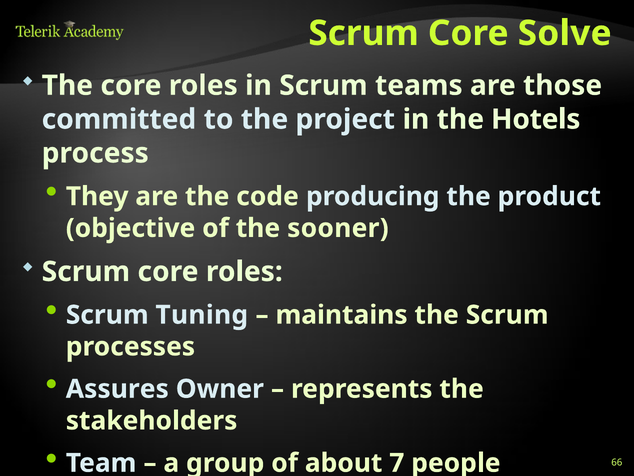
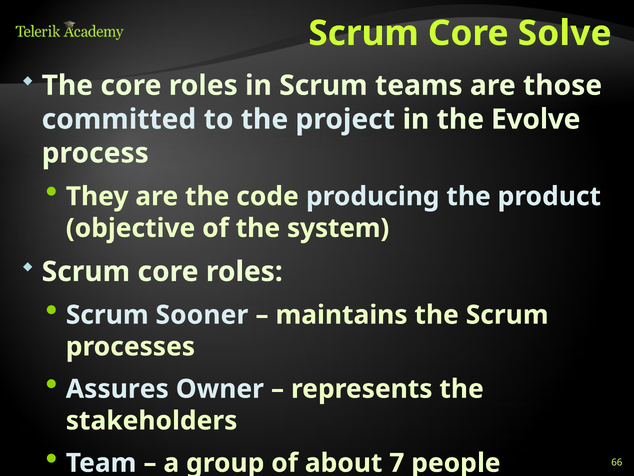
Hotels: Hotels -> Evolve
sooner: sooner -> system
Tuning: Tuning -> Sooner
